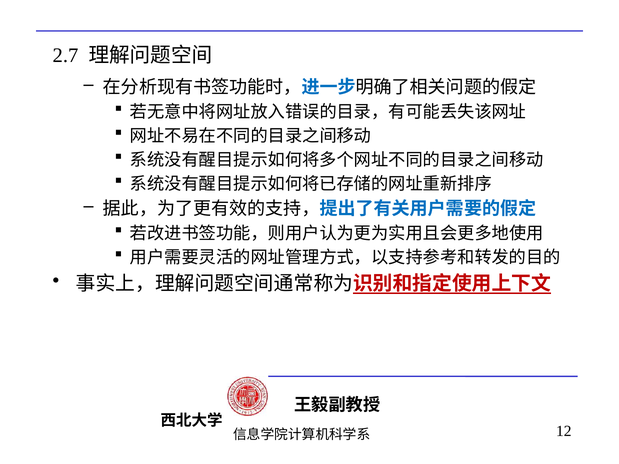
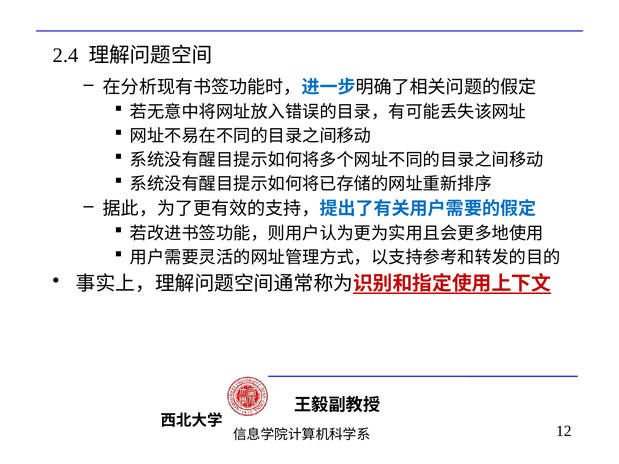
2.7: 2.7 -> 2.4
